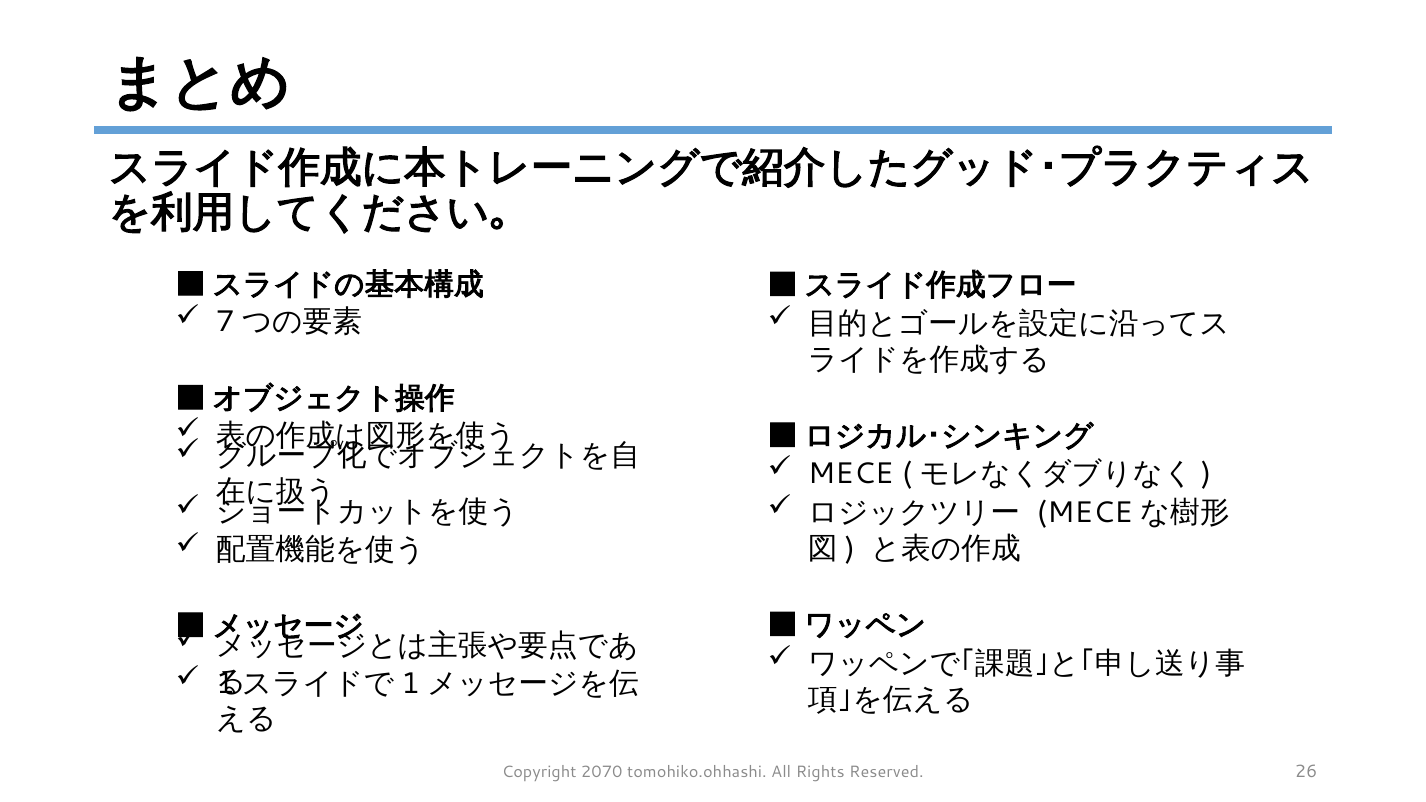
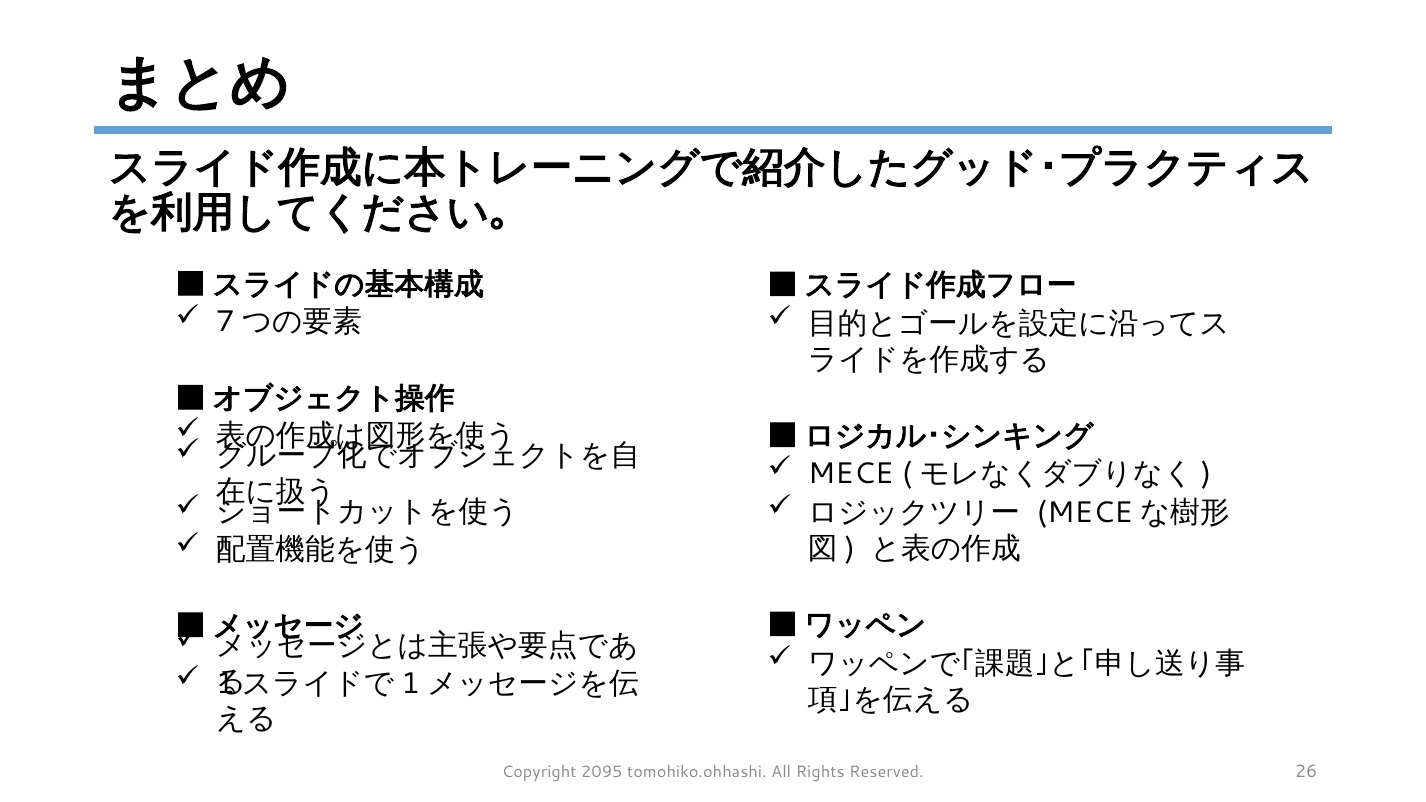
2070: 2070 -> 2095
